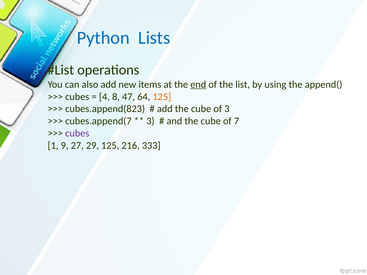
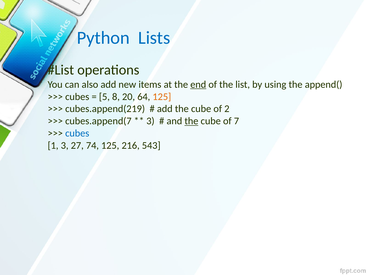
4: 4 -> 5
47: 47 -> 20
cubes.append(823: cubes.append(823 -> cubes.append(219
of 3: 3 -> 2
the at (191, 121) underline: none -> present
cubes at (77, 133) colour: purple -> blue
1 9: 9 -> 3
29: 29 -> 74
333: 333 -> 543
